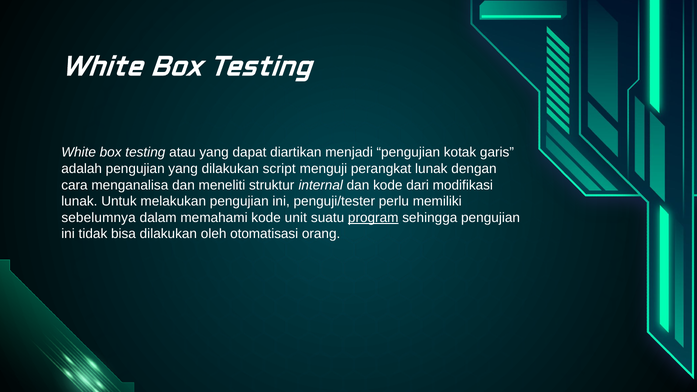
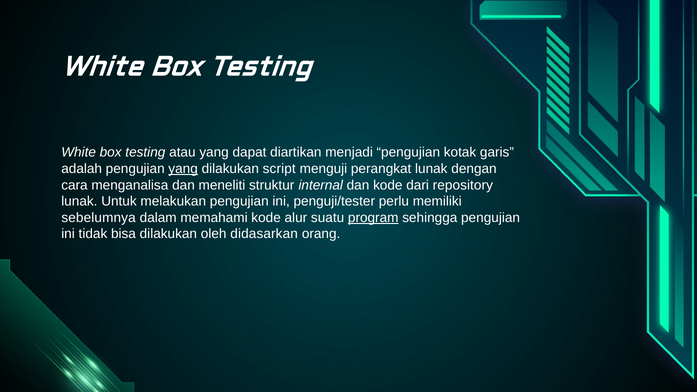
yang at (183, 169) underline: none -> present
modifikasi: modifikasi -> repository
unit: unit -> alur
otomatisasi: otomatisasi -> didasarkan
